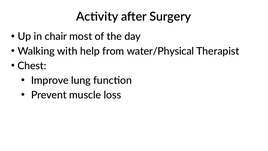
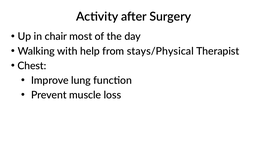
water/Physical: water/Physical -> stays/Physical
